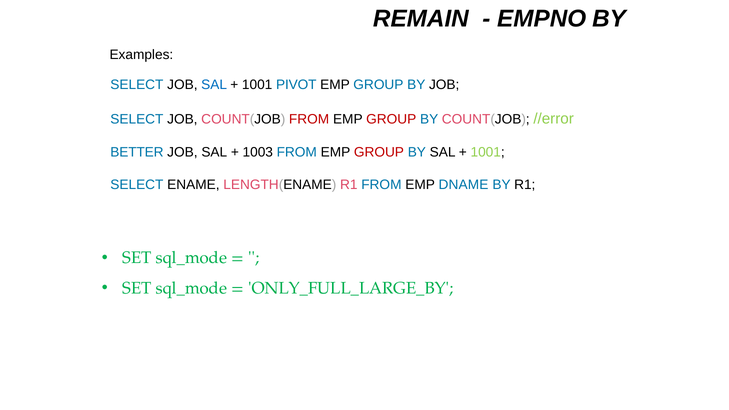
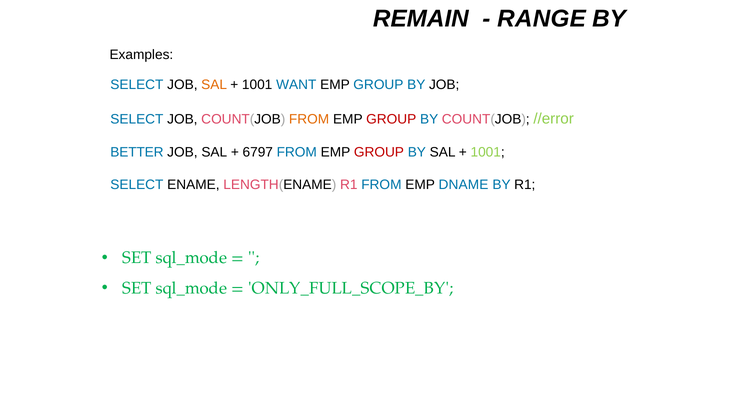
EMPNO: EMPNO -> RANGE
SAL at (214, 85) colour: blue -> orange
PIVOT: PIVOT -> WANT
FROM at (309, 119) colour: red -> orange
1003: 1003 -> 6797
ONLY_FULL_LARGE_BY: ONLY_FULL_LARGE_BY -> ONLY_FULL_SCOPE_BY
